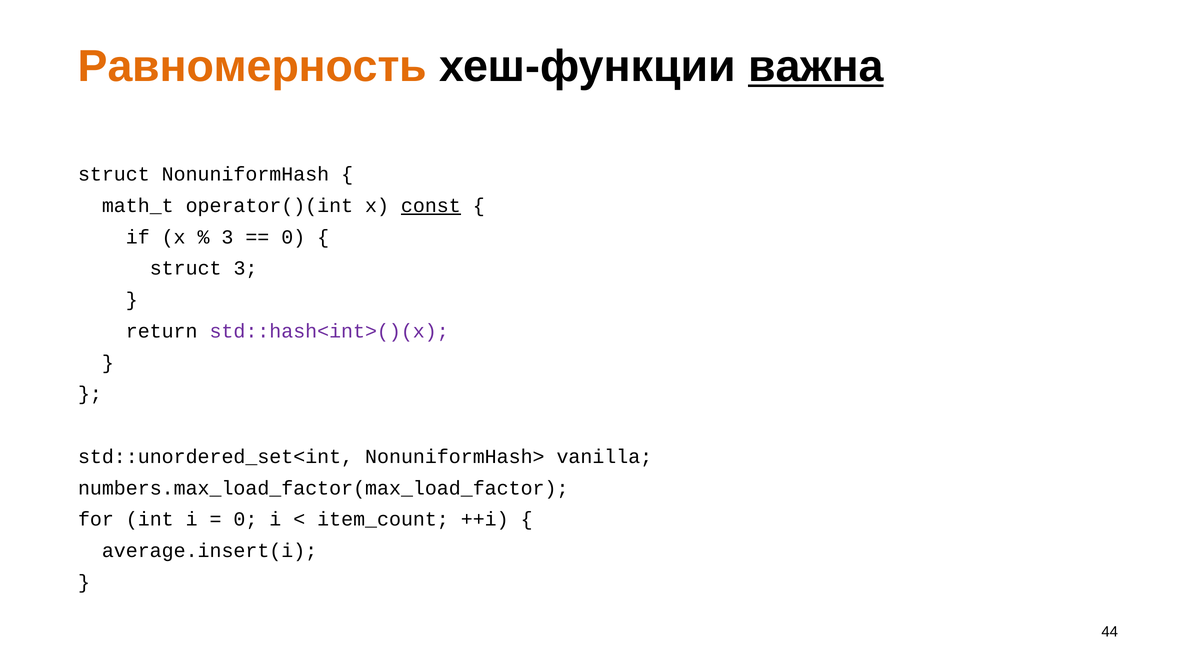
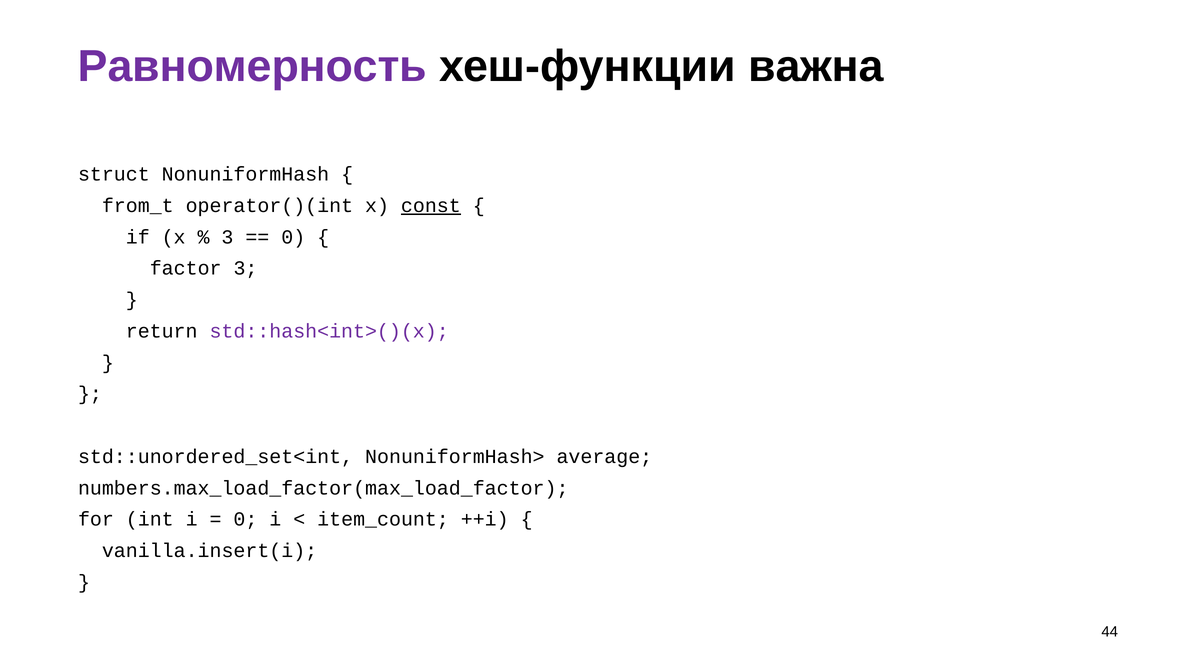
Равномерность colour: orange -> purple
важна underline: present -> none
math_t: math_t -> from_t
struct at (186, 268): struct -> factor
vanilla: vanilla -> average
average.insert(i: average.insert(i -> vanilla.insert(i
